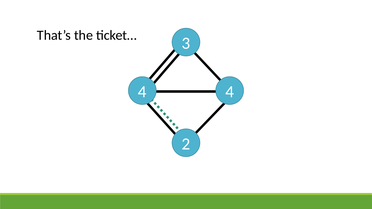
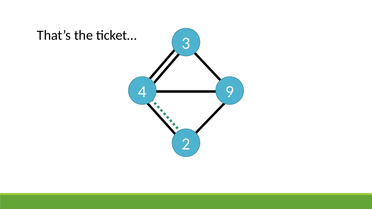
4 4: 4 -> 9
